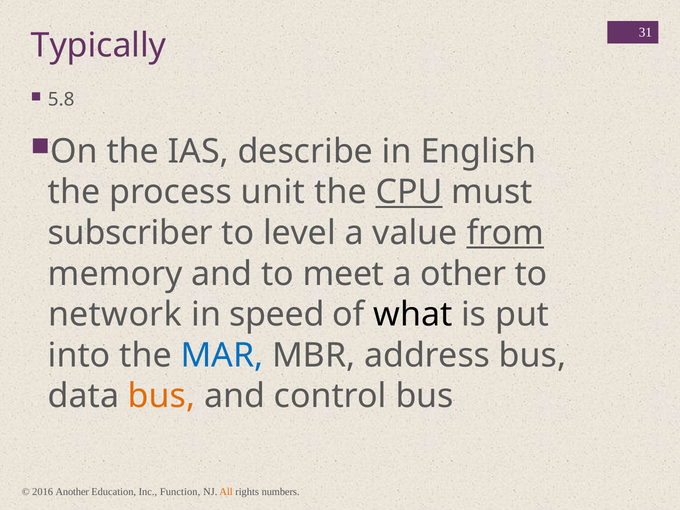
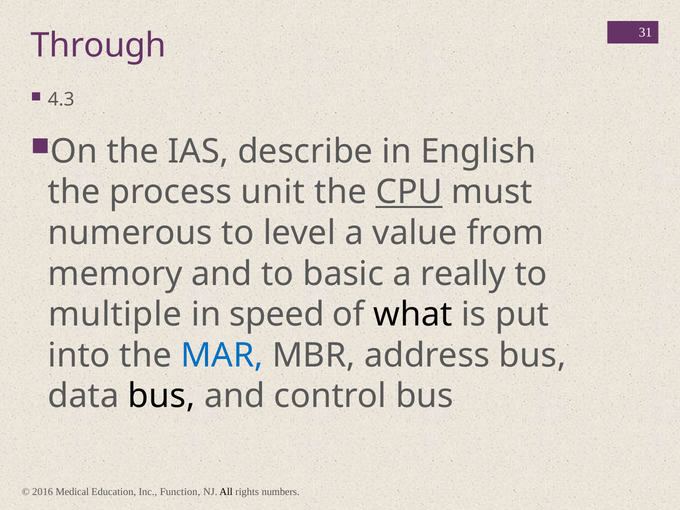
Typically: Typically -> Through
5.8: 5.8 -> 4.3
subscriber: subscriber -> numerous
from underline: present -> none
meet: meet -> basic
other: other -> really
network: network -> multiple
bus at (162, 396) colour: orange -> black
Another: Another -> Medical
All colour: orange -> black
